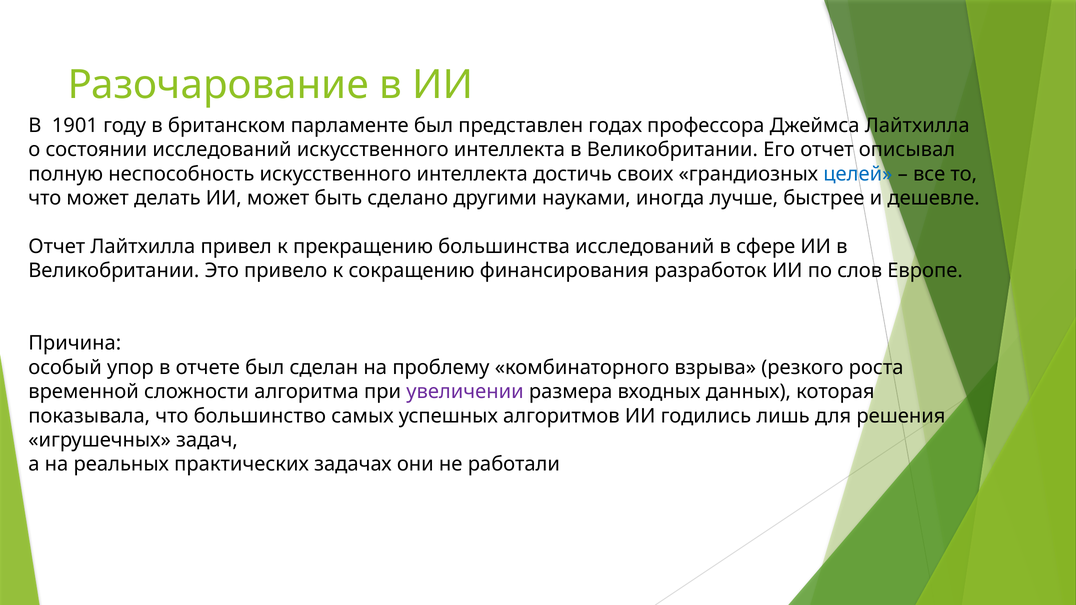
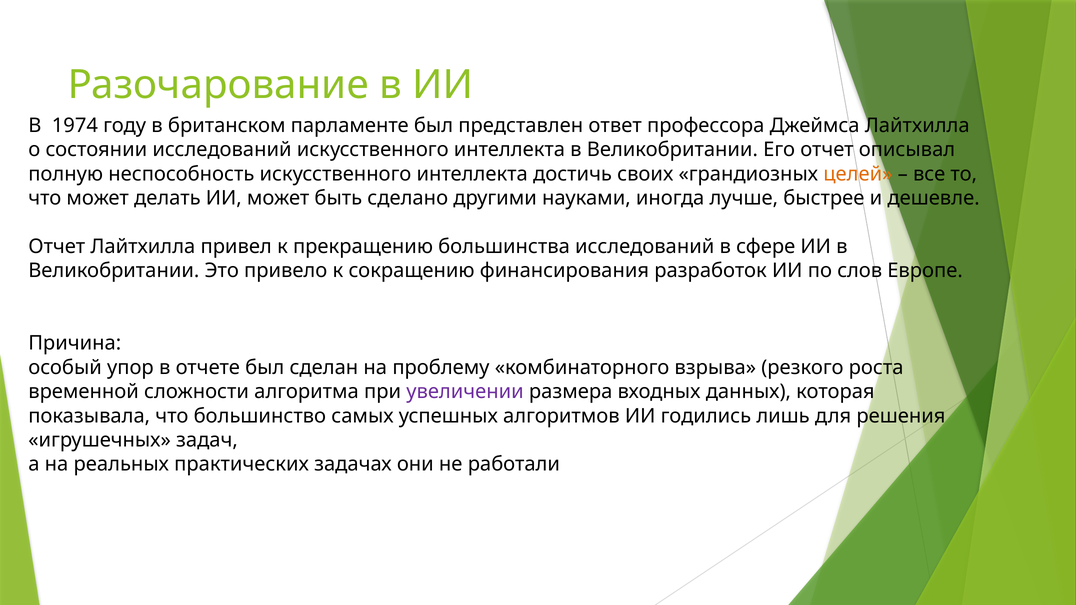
1901: 1901 -> 1974
годах: годах -> ответ
целей colour: blue -> orange
